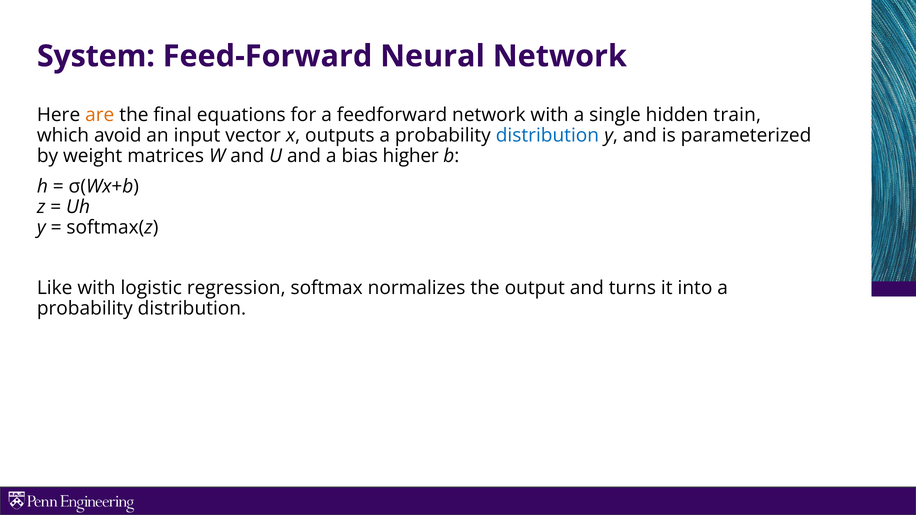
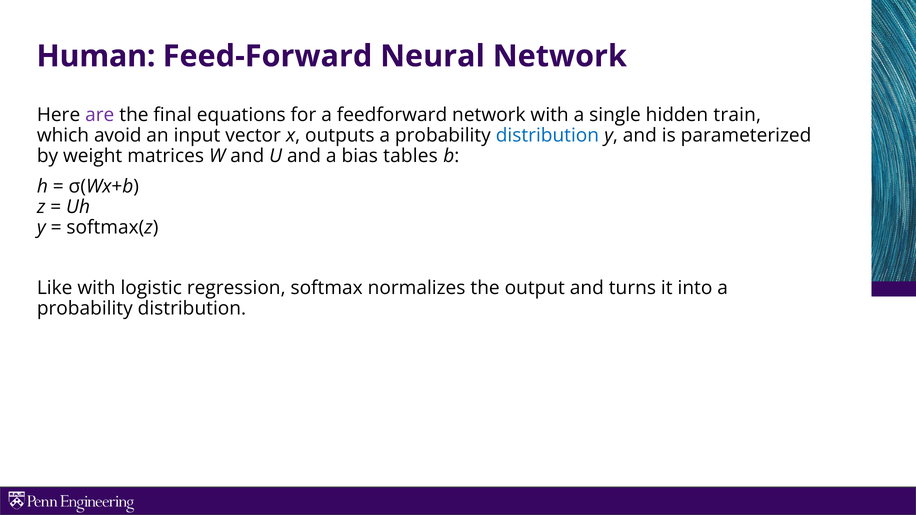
System: System -> Human
are colour: orange -> purple
higher: higher -> tables
